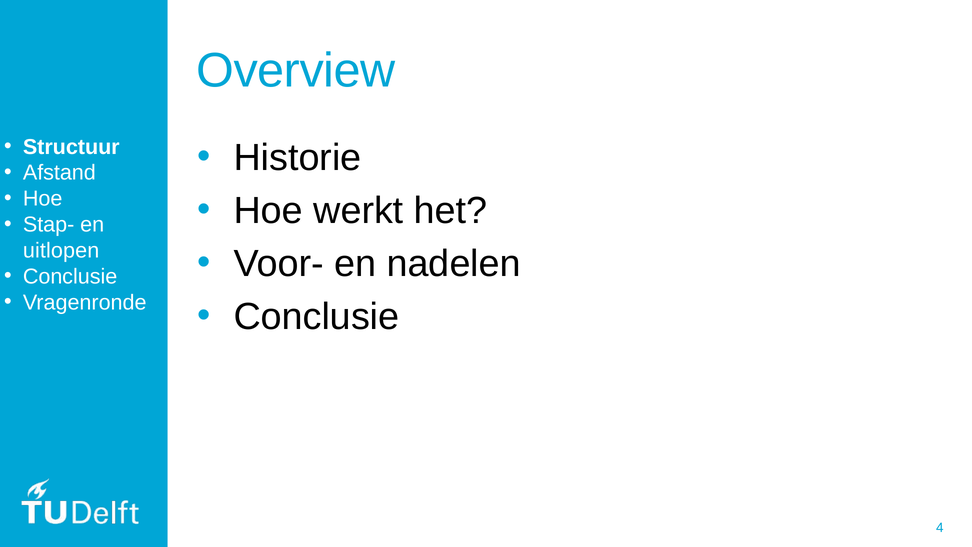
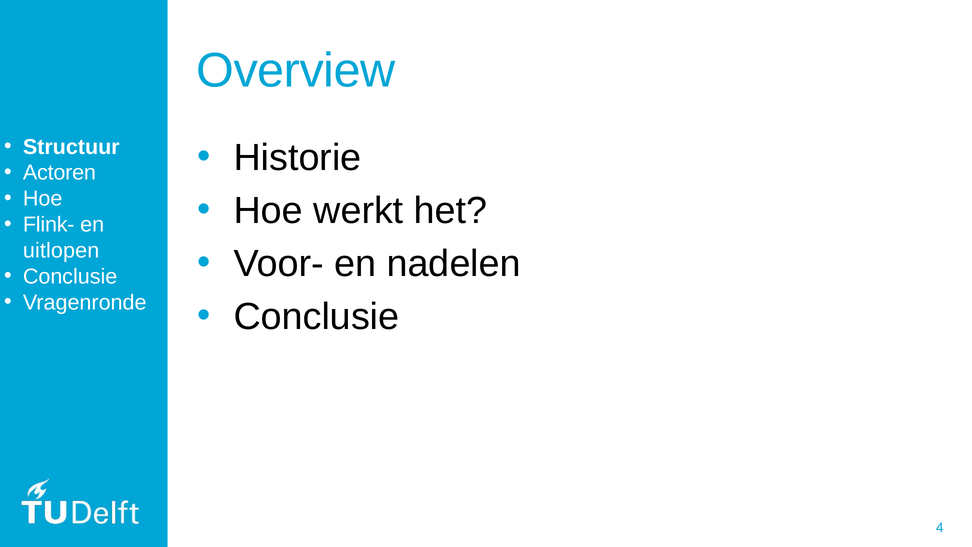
Afstand: Afstand -> Actoren
Stap-: Stap- -> Flink-
